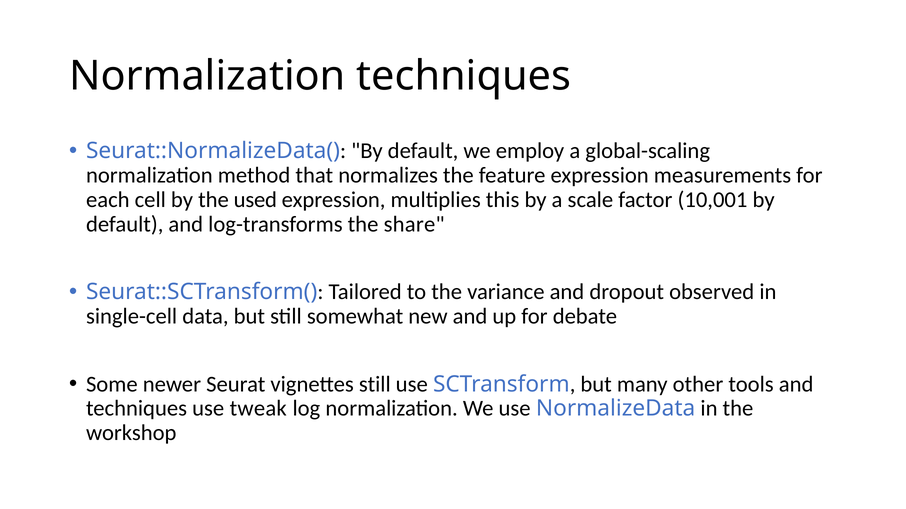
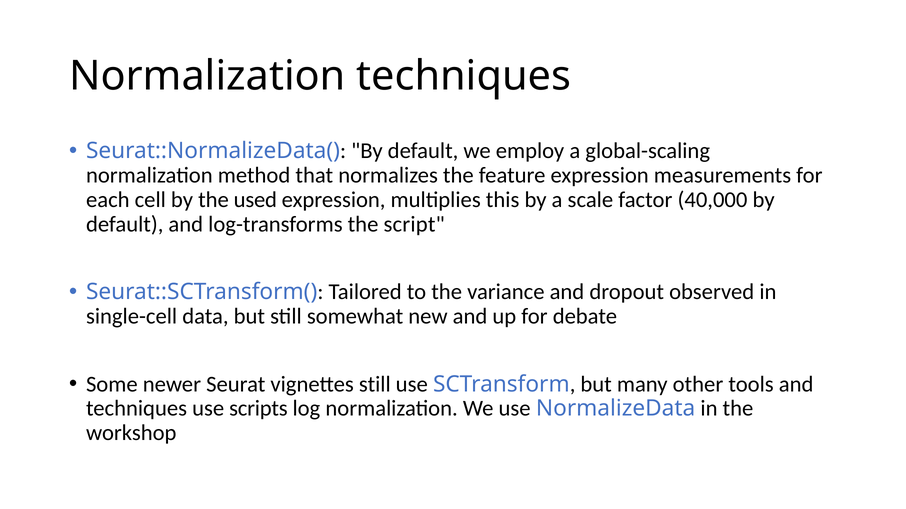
10,001: 10,001 -> 40,000
share: share -> script
tweak: tweak -> scripts
